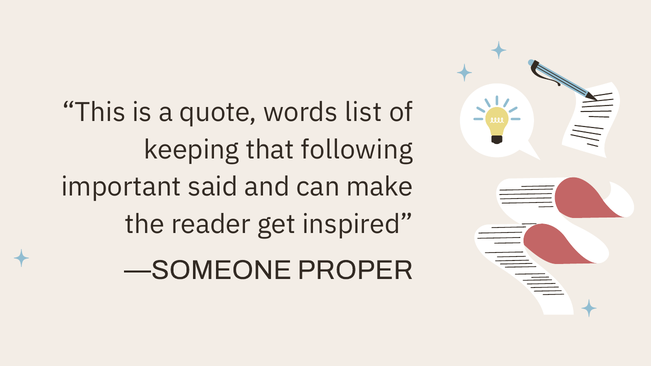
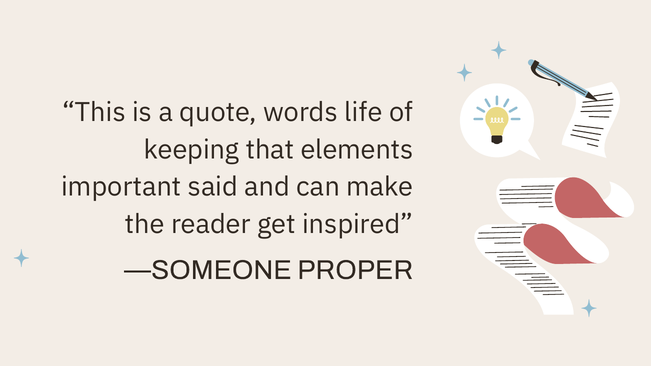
list: list -> life
following: following -> elements
